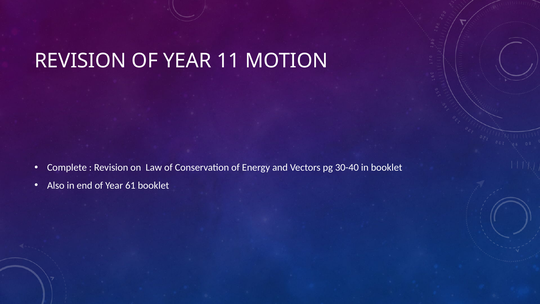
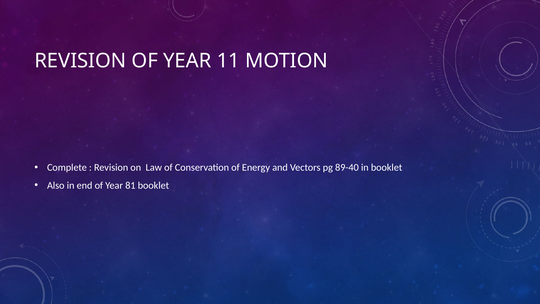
30-40: 30-40 -> 89-40
61: 61 -> 81
